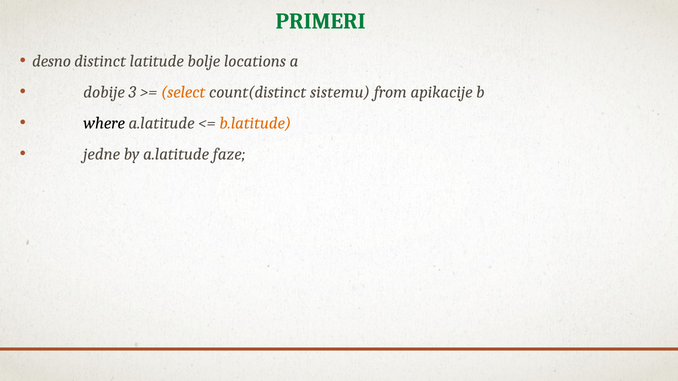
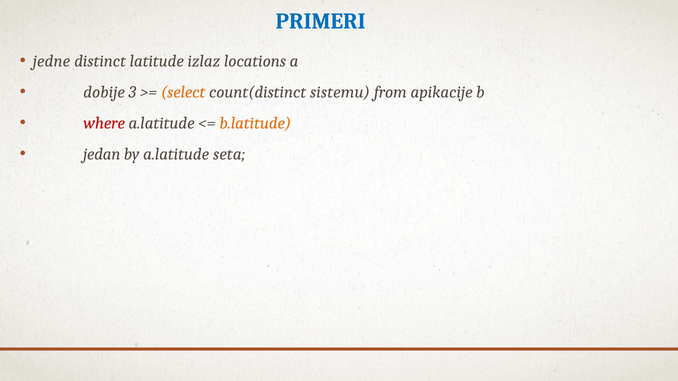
PRIMERI colour: green -> blue
desno: desno -> jedne
bolje: bolje -> izlaz
where colour: black -> red
jedne: jedne -> jedan
faze: faze -> seta
